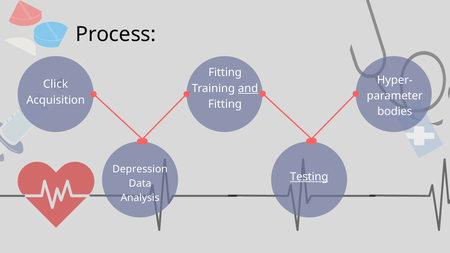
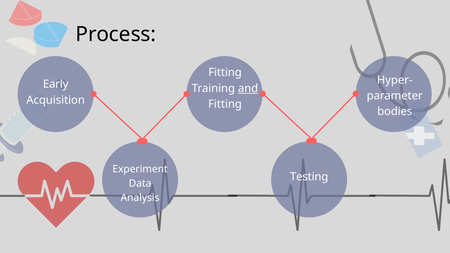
Click: Click -> Early
Depression: Depression -> Experiment
Testing underline: present -> none
